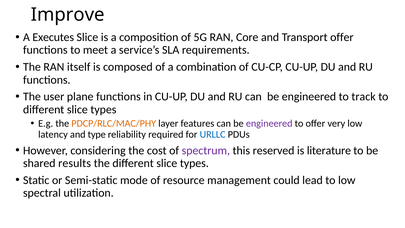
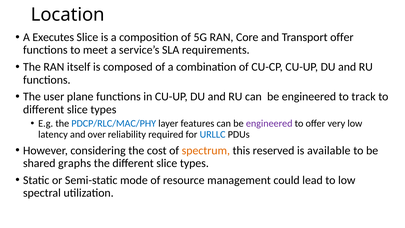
Improve: Improve -> Location
PDCP/RLC/MAC/PHY colour: orange -> blue
type: type -> over
spectrum colour: purple -> orange
literature: literature -> available
results: results -> graphs
